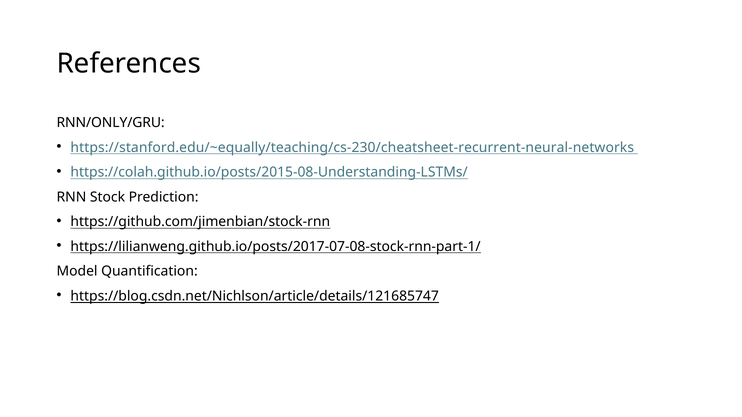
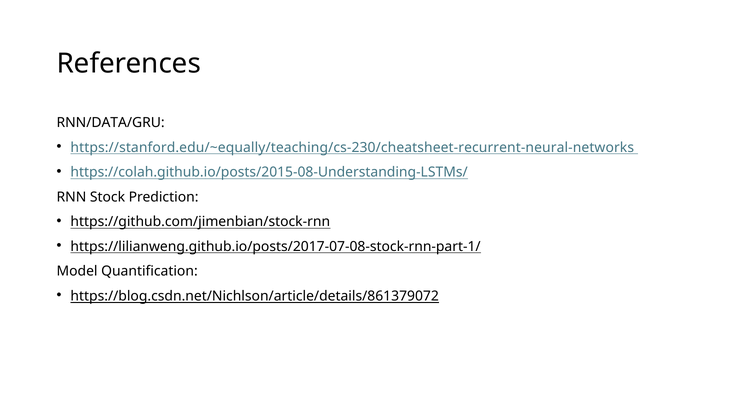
RNN/ONLY/GRU: RNN/ONLY/GRU -> RNN/DATA/GRU
https://blog.csdn.net/Nichlson/article/details/121685747: https://blog.csdn.net/Nichlson/article/details/121685747 -> https://blog.csdn.net/Nichlson/article/details/861379072
